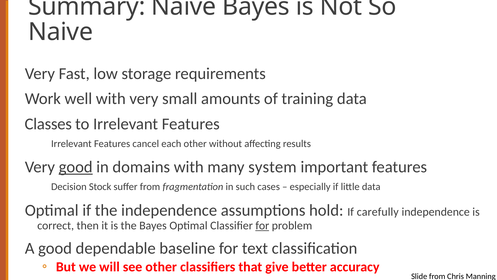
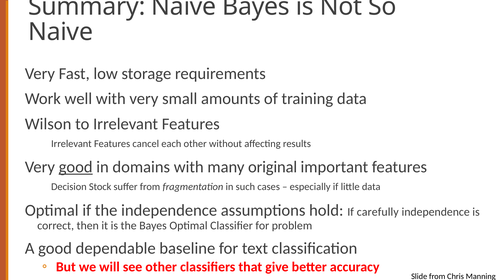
Classes: Classes -> Wilson
system: system -> original
for at (262, 225) underline: present -> none
